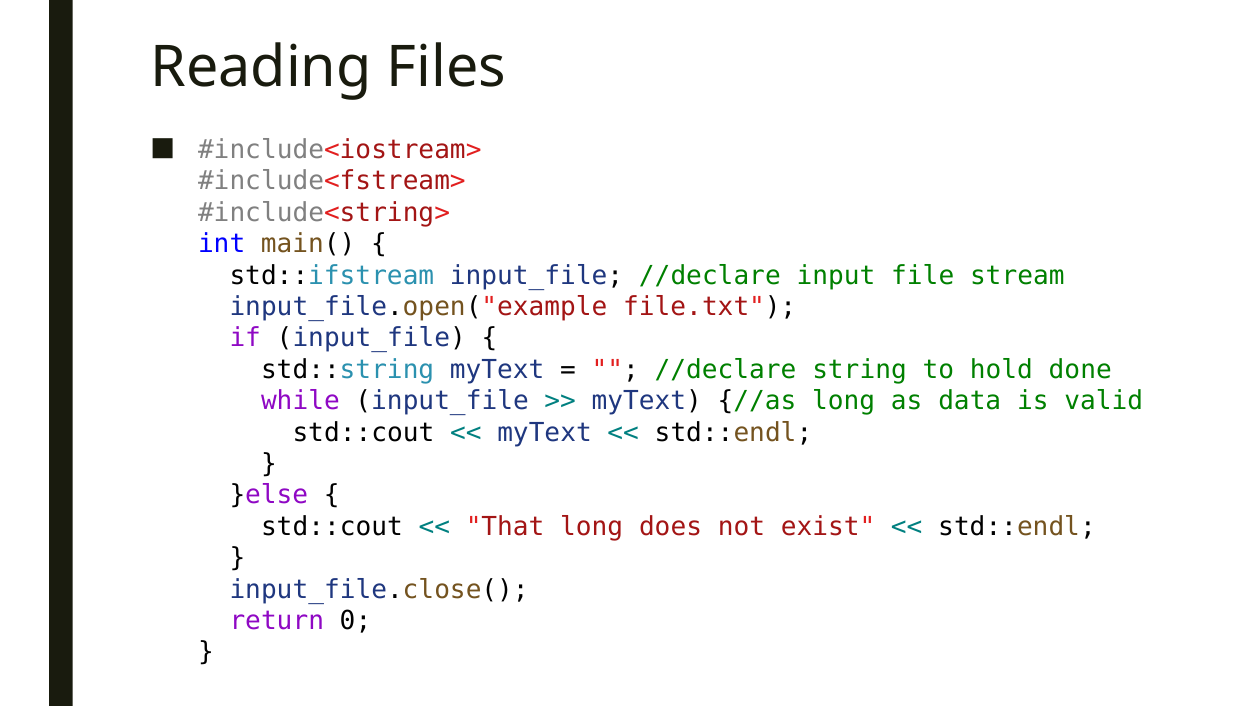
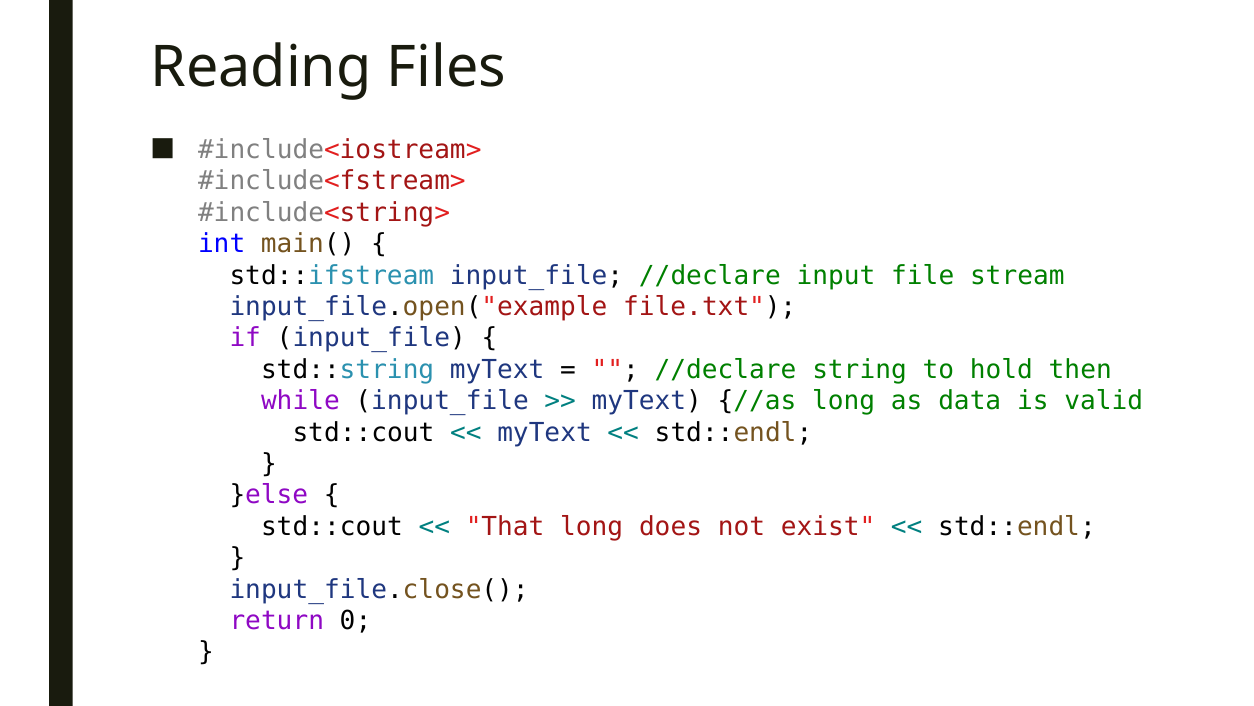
done: done -> then
